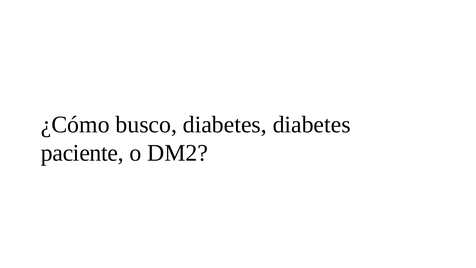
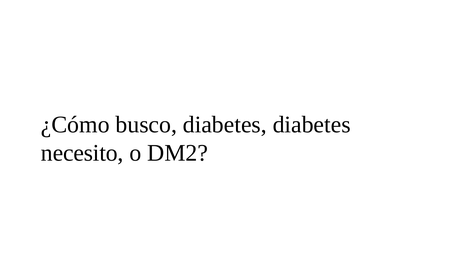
paciente: paciente -> necesito
